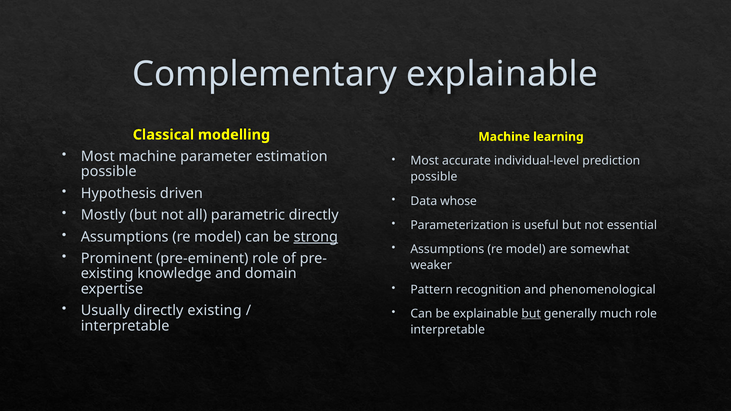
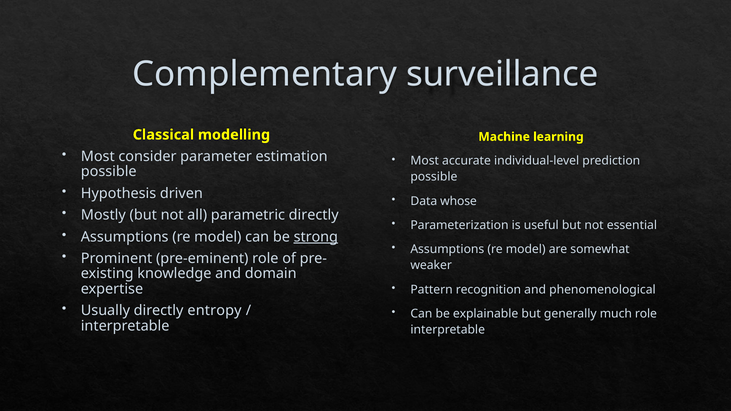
Complementary explainable: explainable -> surveillance
Most machine: machine -> consider
directly existing: existing -> entropy
but at (531, 314) underline: present -> none
